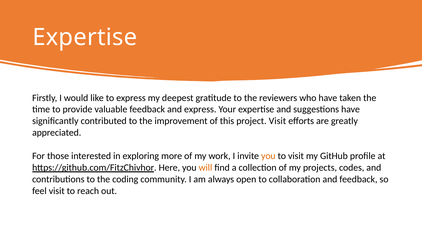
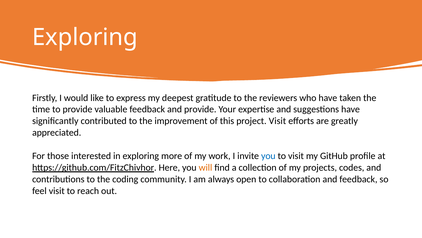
Expertise at (85, 37): Expertise -> Exploring
and express: express -> provide
you at (268, 156) colour: orange -> blue
